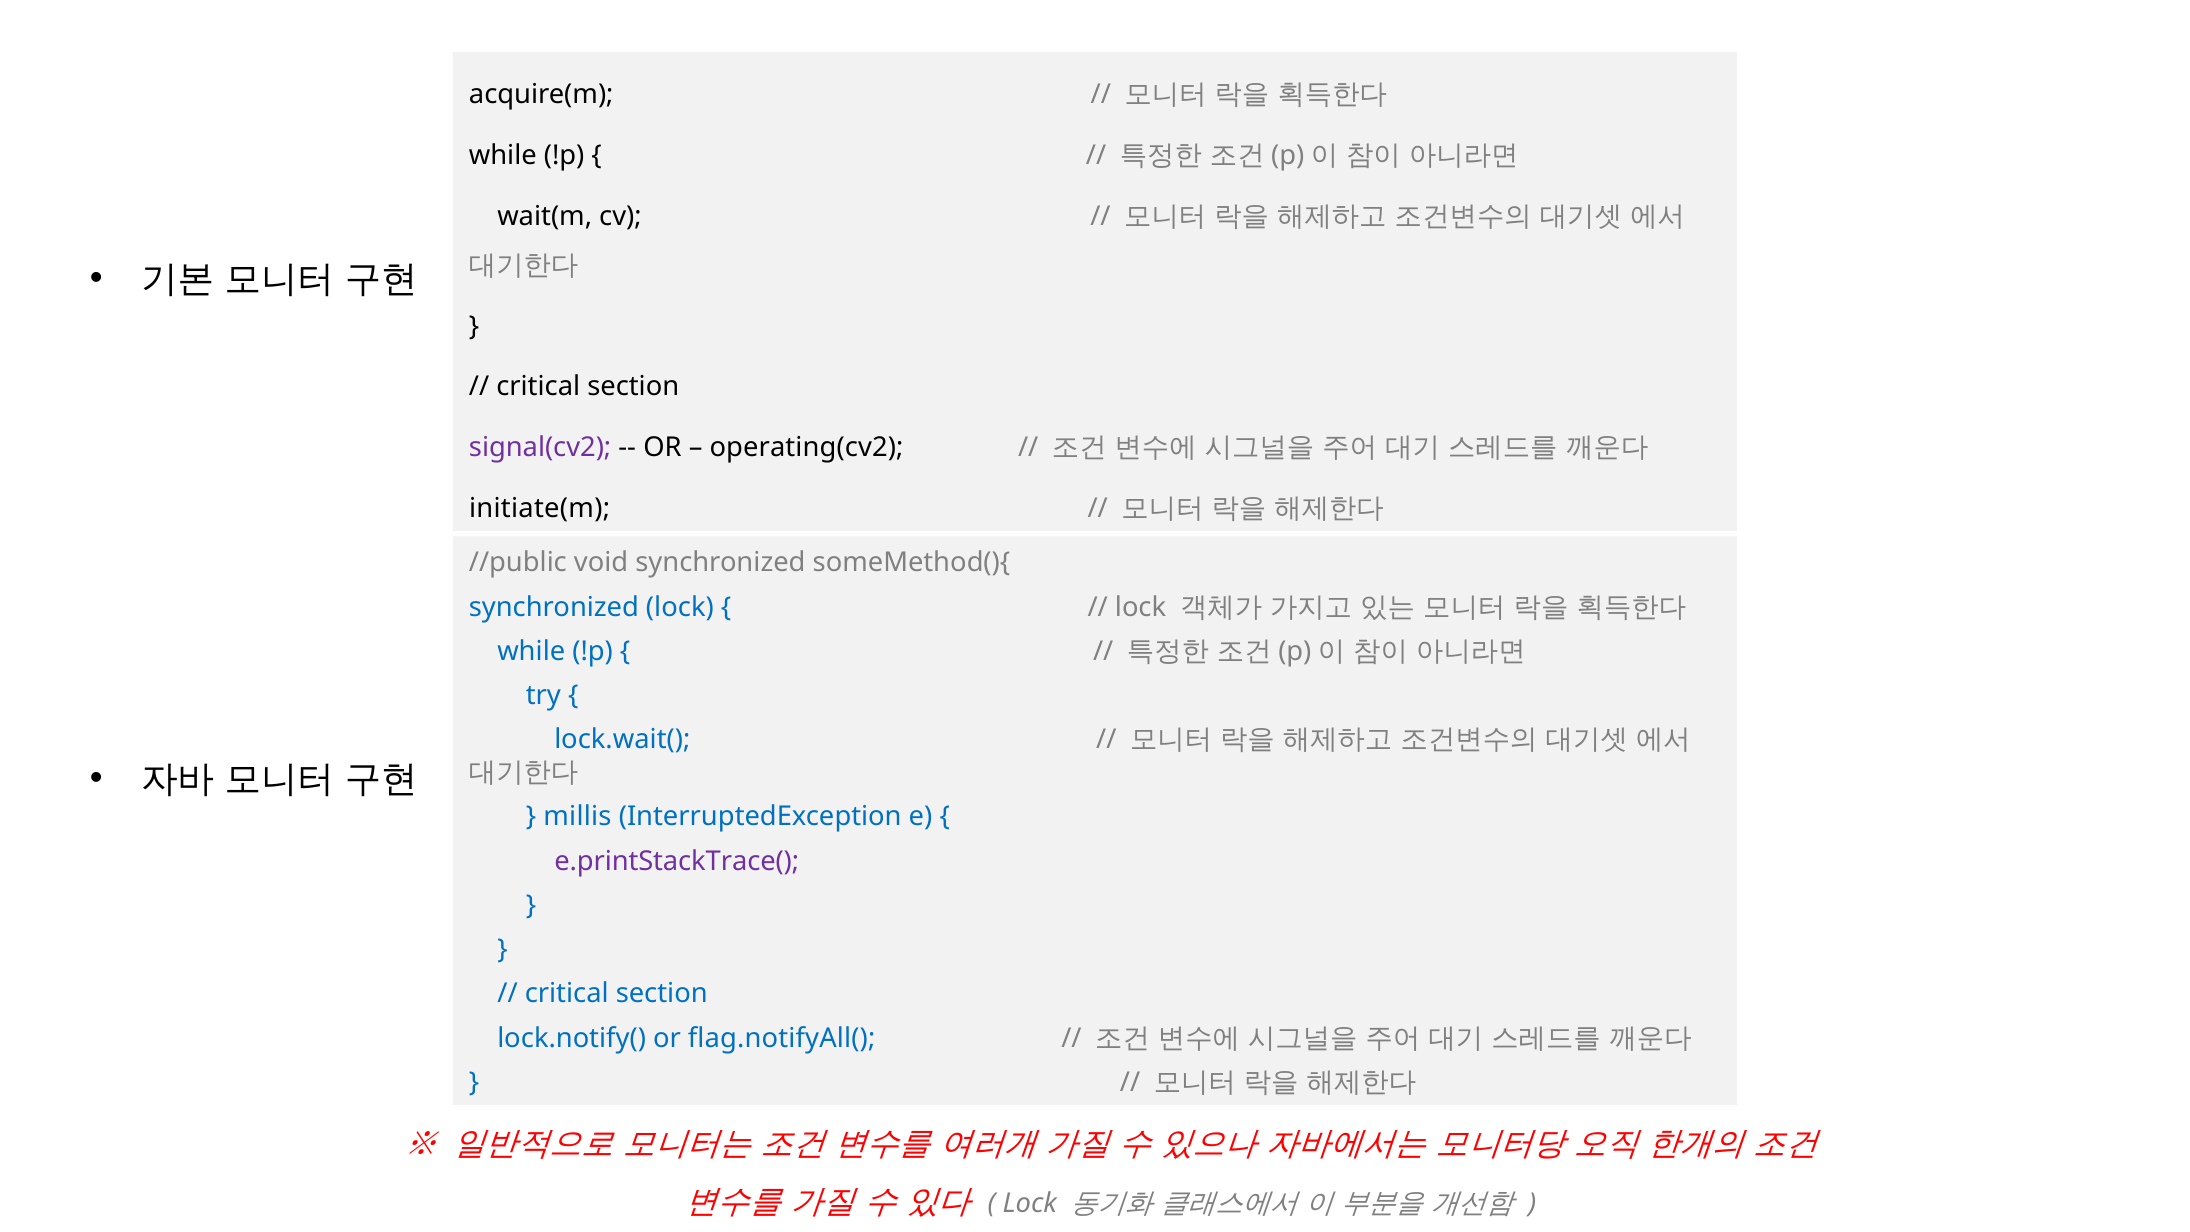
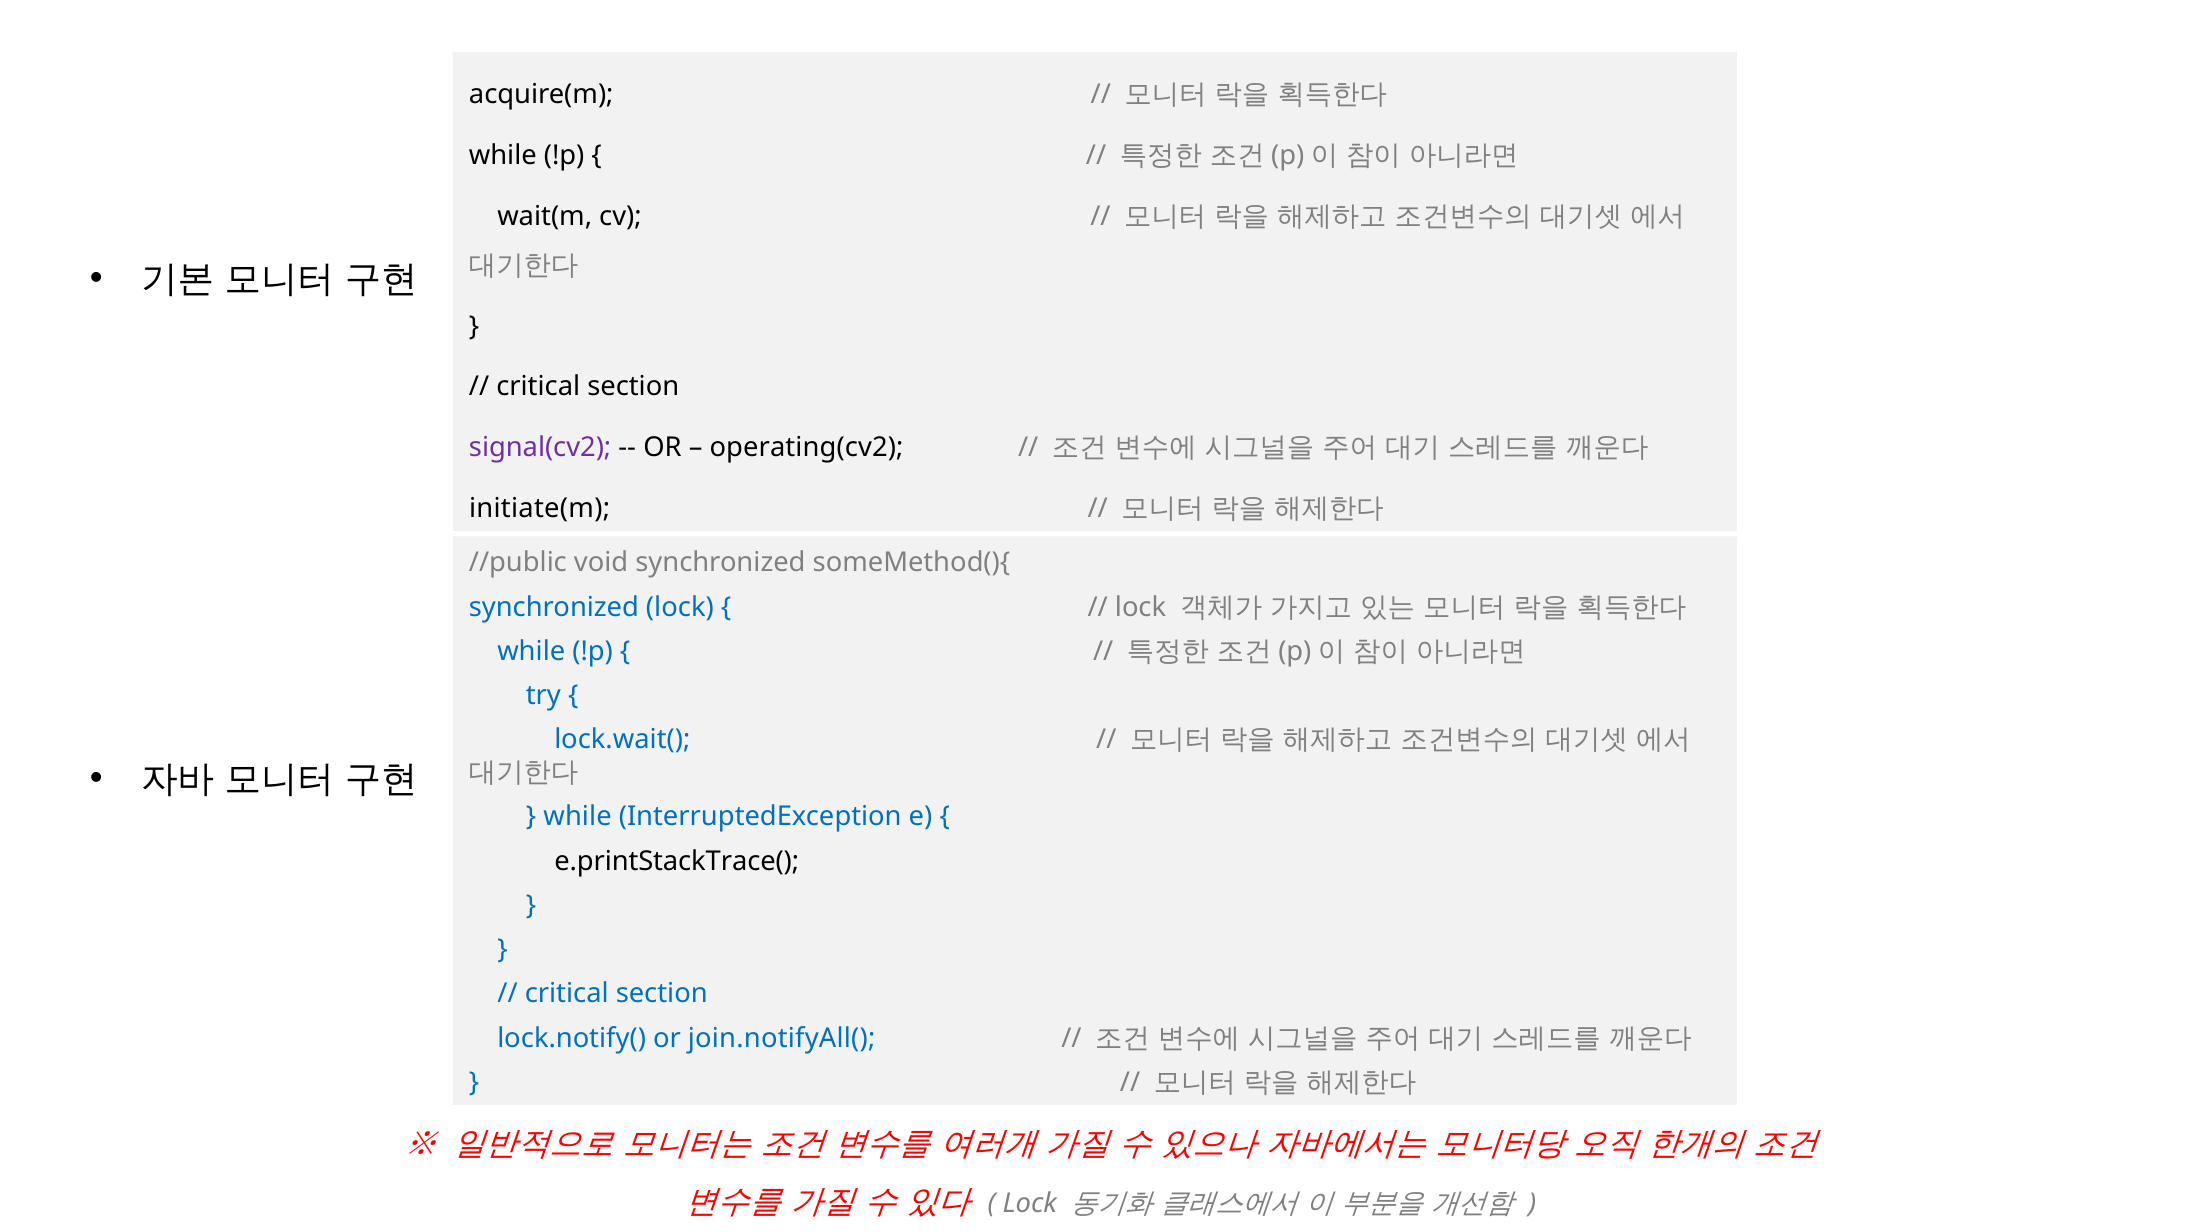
millis at (577, 817): millis -> while
e.printStackTrace( colour: purple -> black
flag.notifyAll(: flag.notifyAll( -> join.notifyAll(
